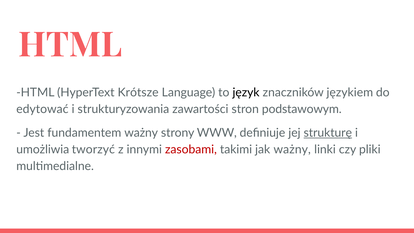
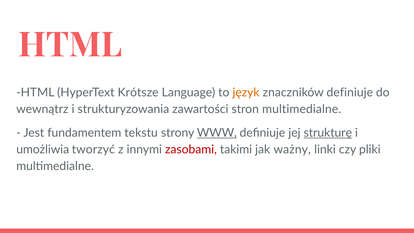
język colour: black -> orange
znaczników językiem: językiem -> definiuje
edytować: edytować -> wewnątrz
stron podstawowym: podstawowym -> multimedialne
fundamentem ważny: ważny -> tekstu
WWW underline: none -> present
